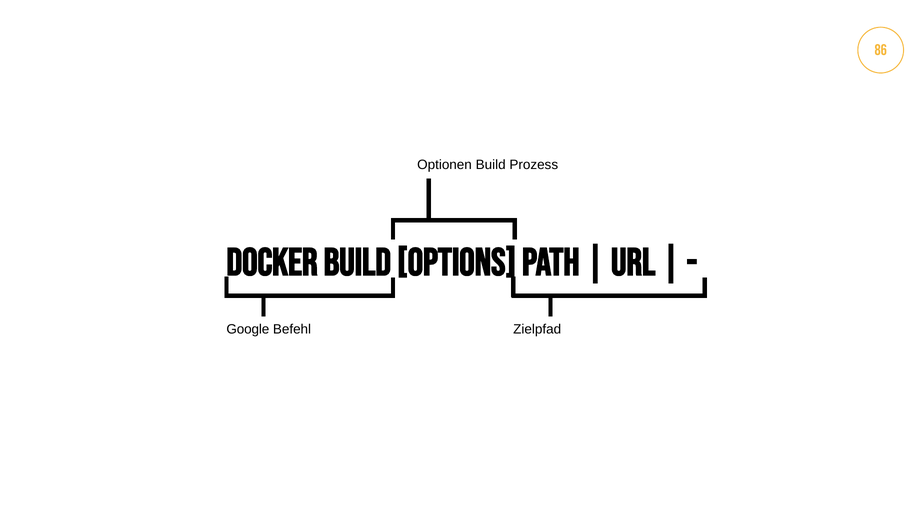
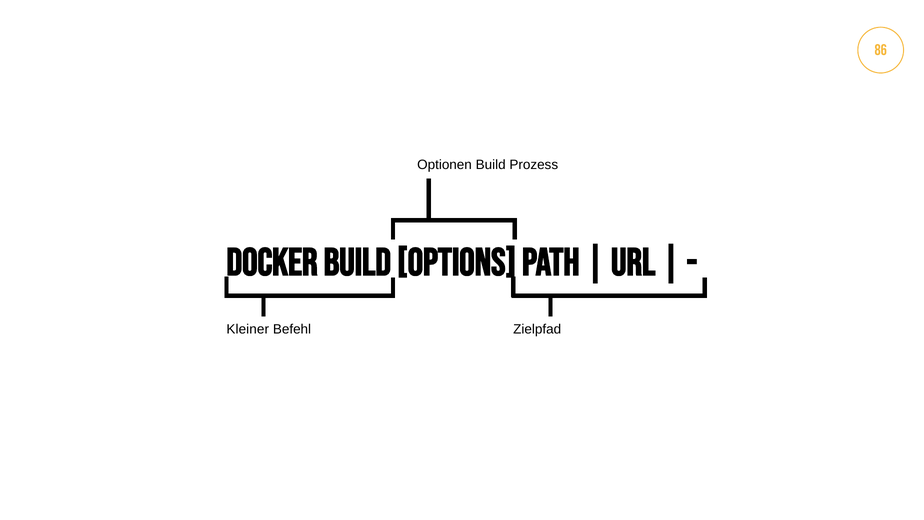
Google: Google -> Kleiner
